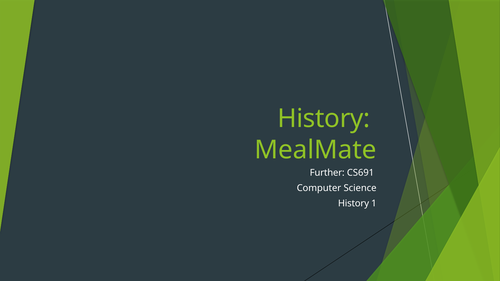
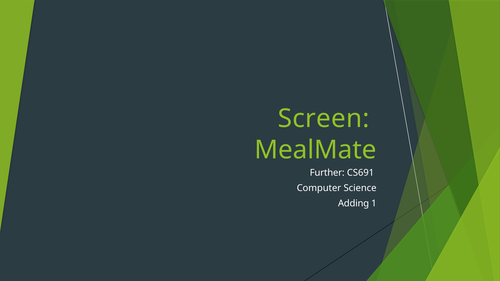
History at (324, 119): History -> Screen
History at (354, 204): History -> Adding
